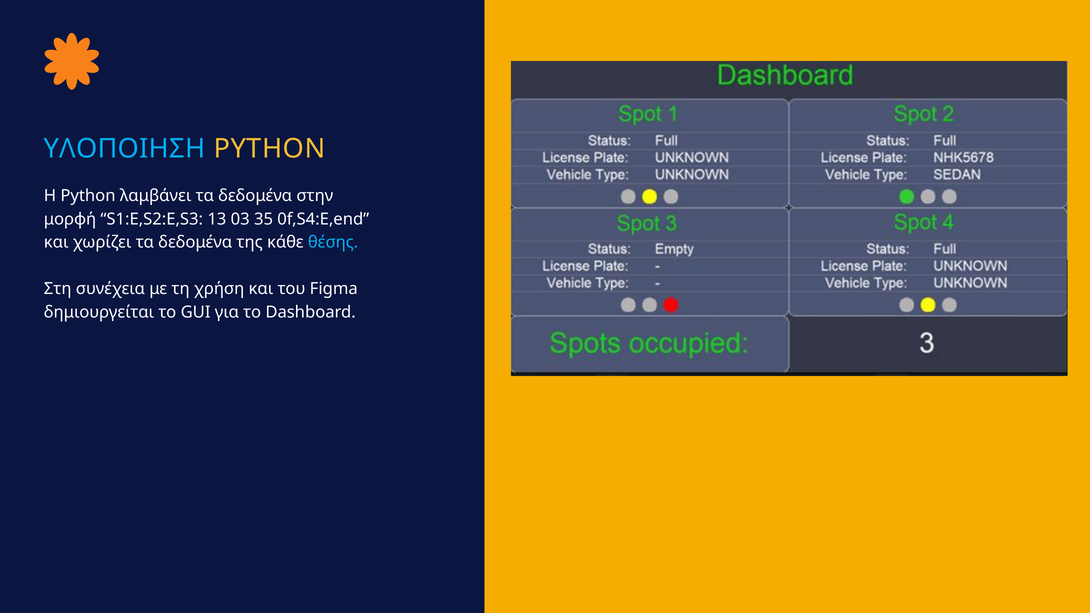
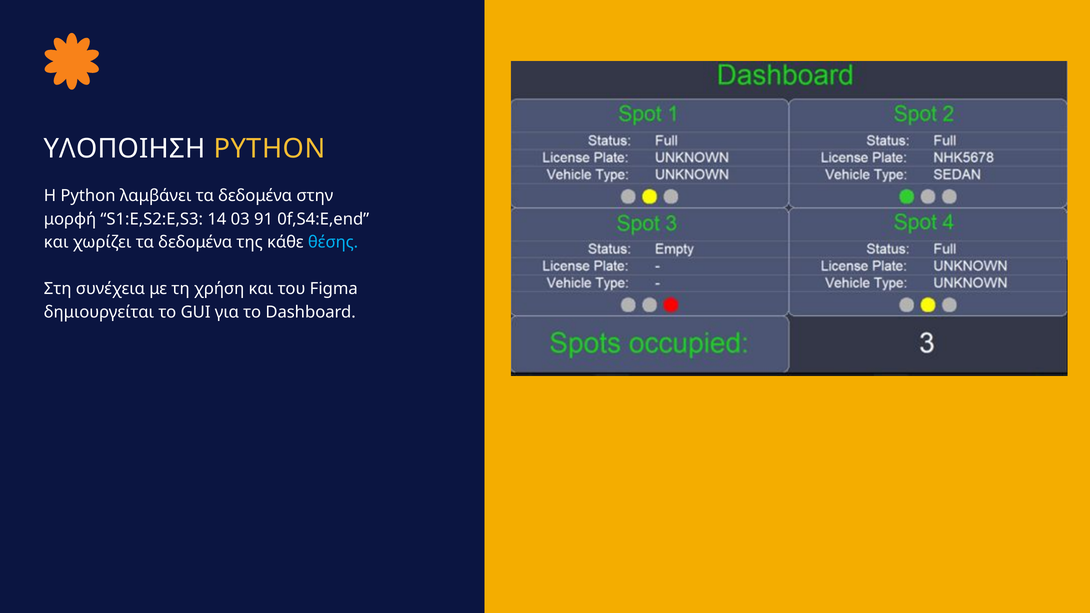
ΥΛΟΠΟΙΗΣΗ colour: light blue -> white
13: 13 -> 14
35: 35 -> 91
